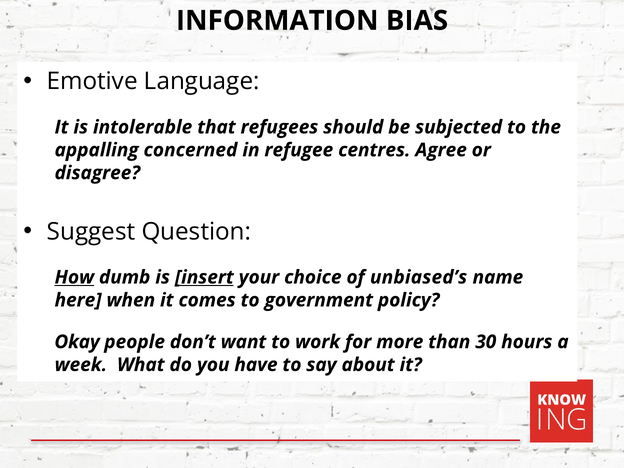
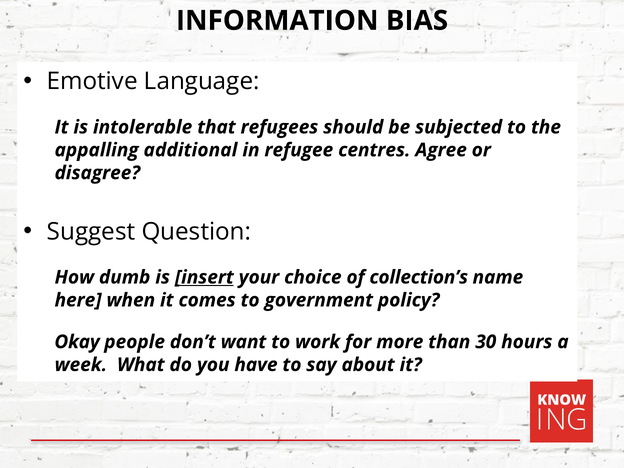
concerned: concerned -> additional
How underline: present -> none
unbiased’s: unbiased’s -> collection’s
